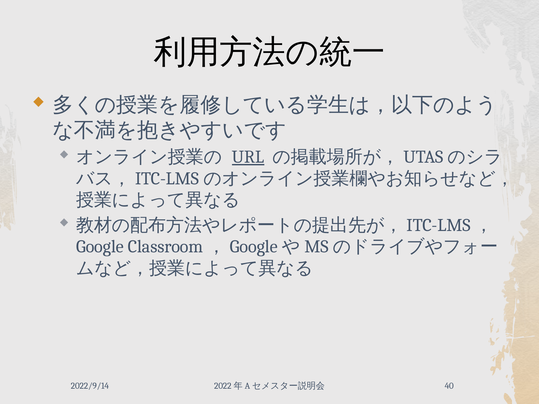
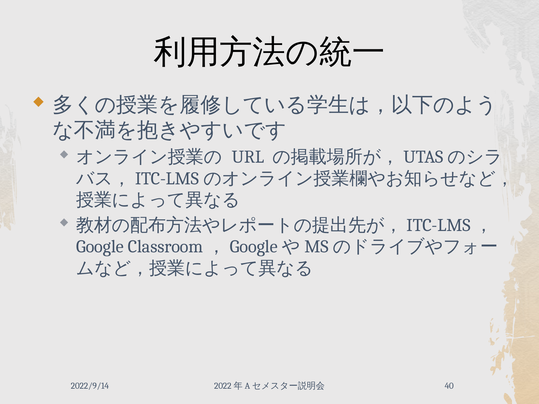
URL underline: present -> none
